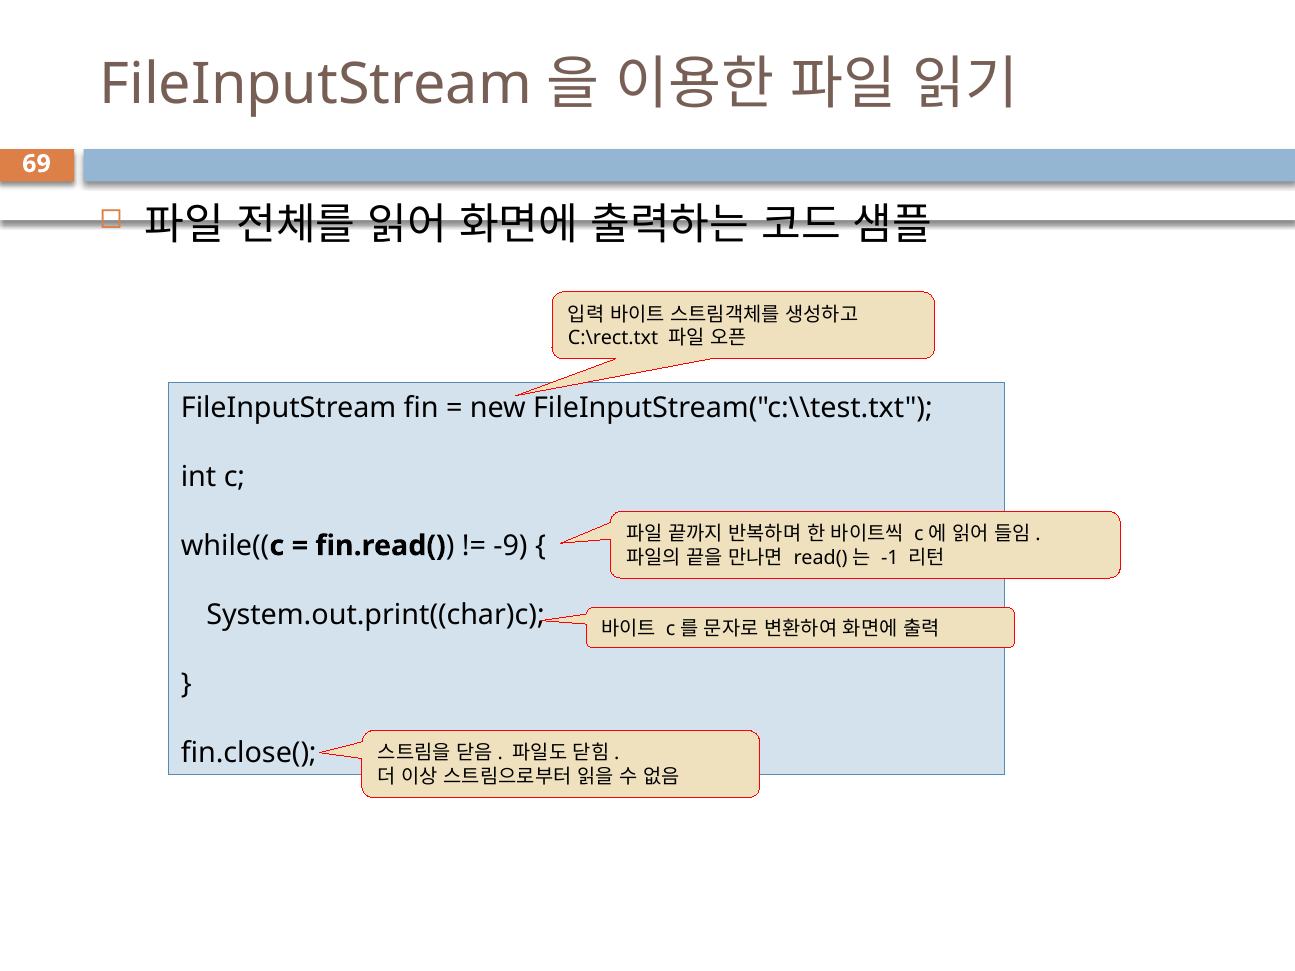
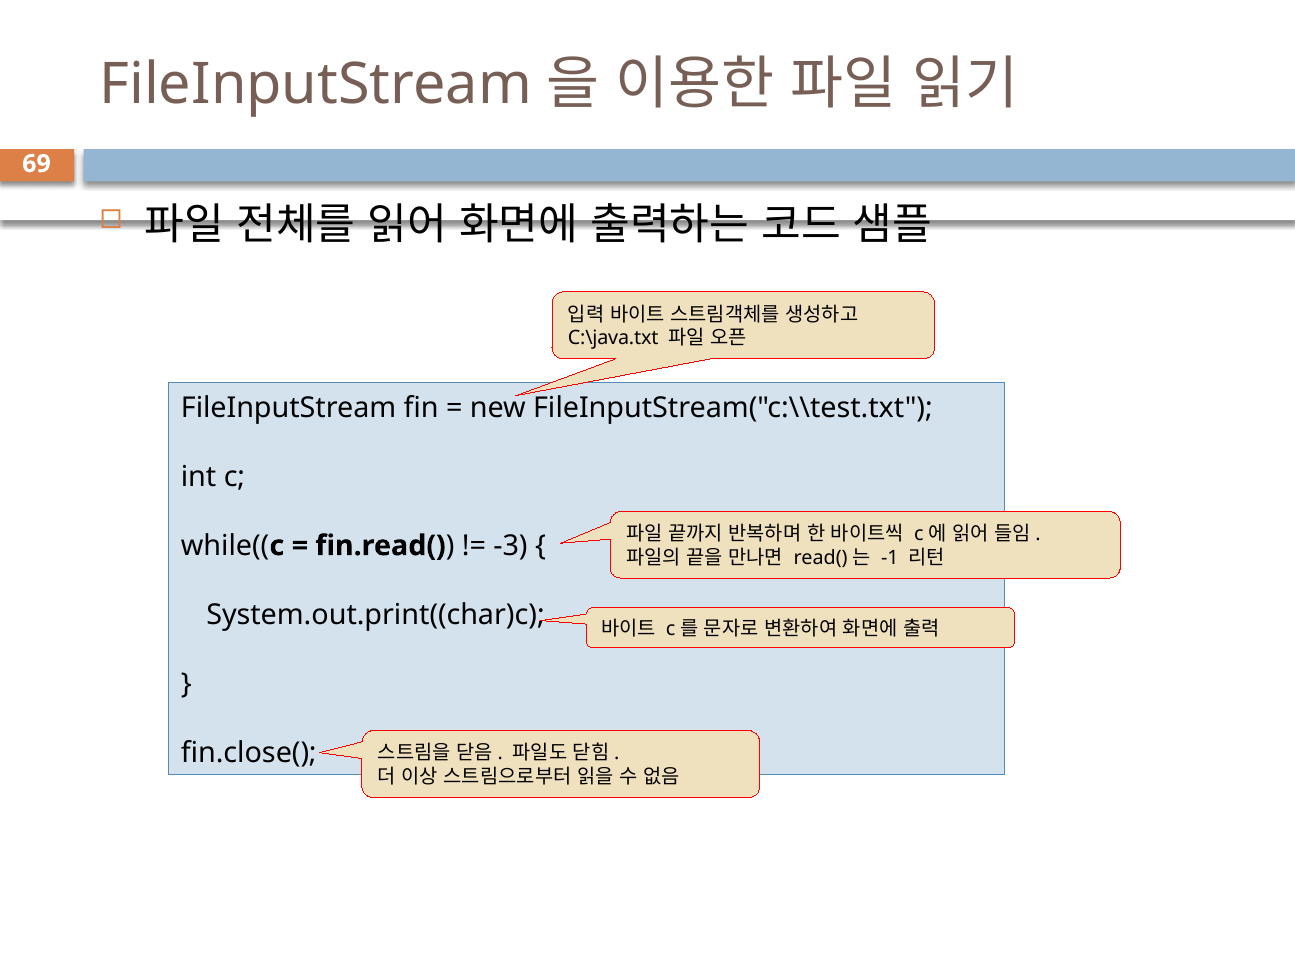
C:\rect.txt: C:\rect.txt -> C:\java.txt
-9: -9 -> -3
